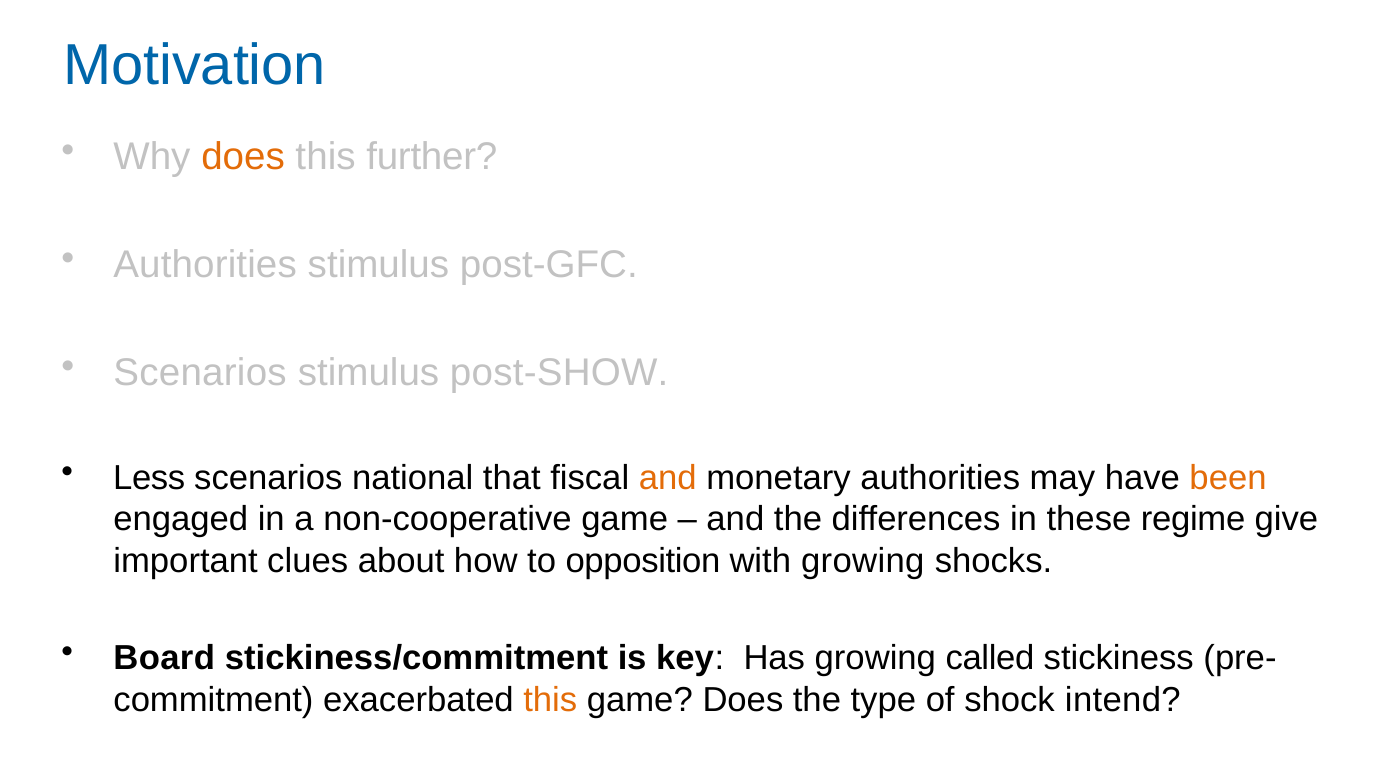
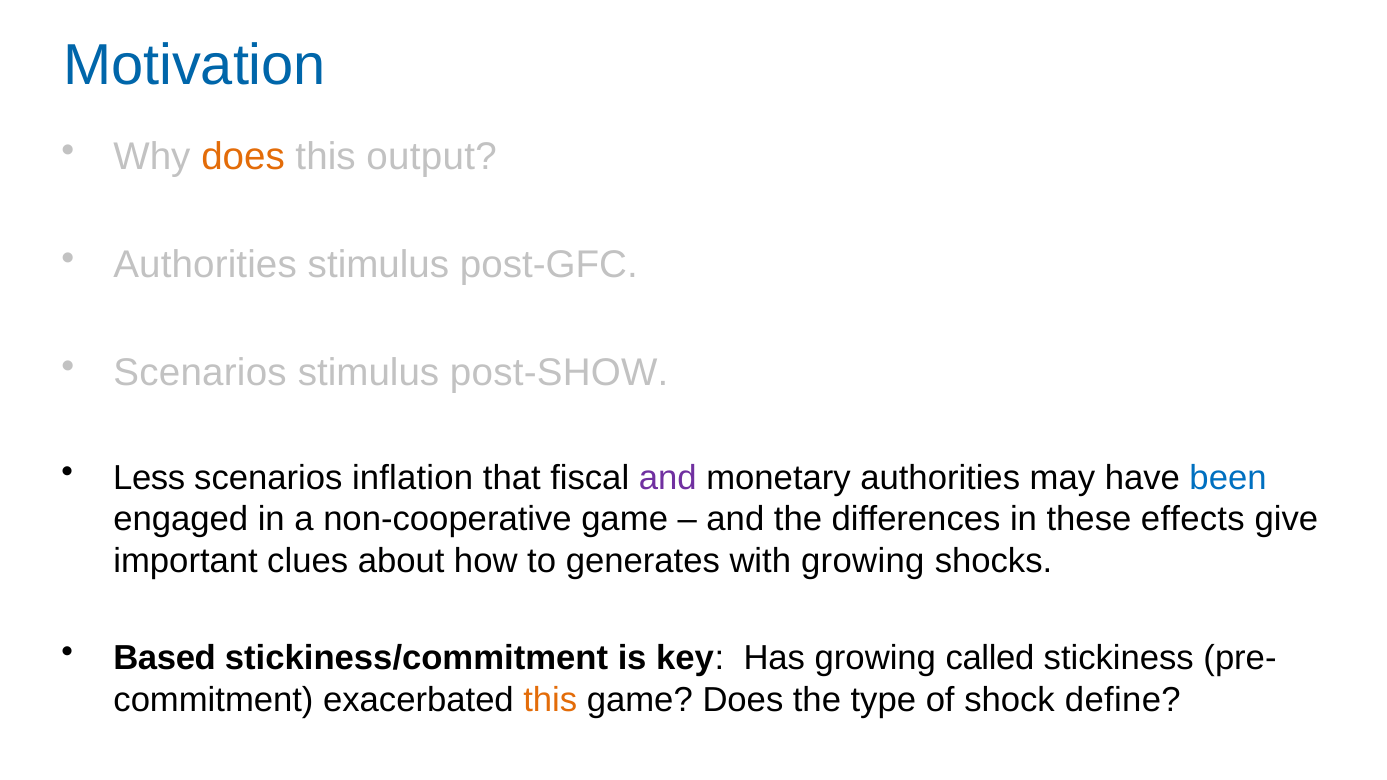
further: further -> output
national: national -> inflation
and at (668, 478) colour: orange -> purple
been colour: orange -> blue
regime: regime -> effects
opposition: opposition -> generates
Board: Board -> Based
intend: intend -> define
